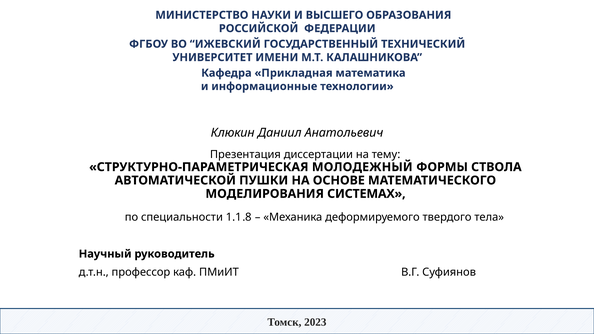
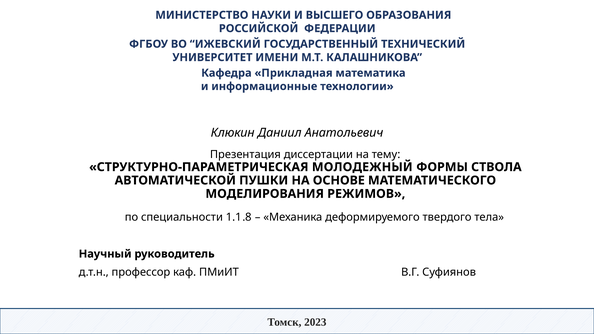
СИСТЕМАХ: СИСТЕМАХ -> РЕЖИМОВ
